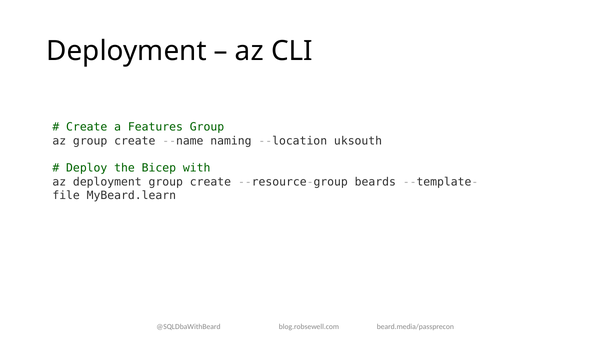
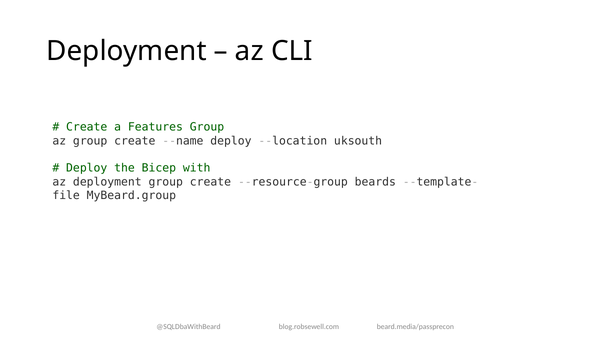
--name naming: naming -> deploy
MyBeard.learn: MyBeard.learn -> MyBeard.group
